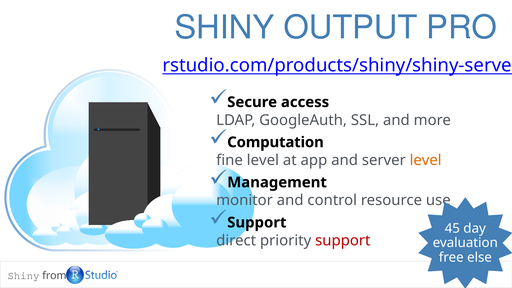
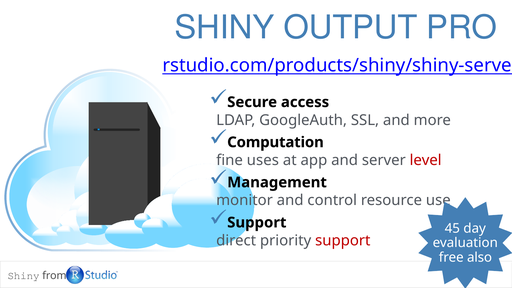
fine level: level -> uses
level at (426, 160) colour: orange -> red
else: else -> also
